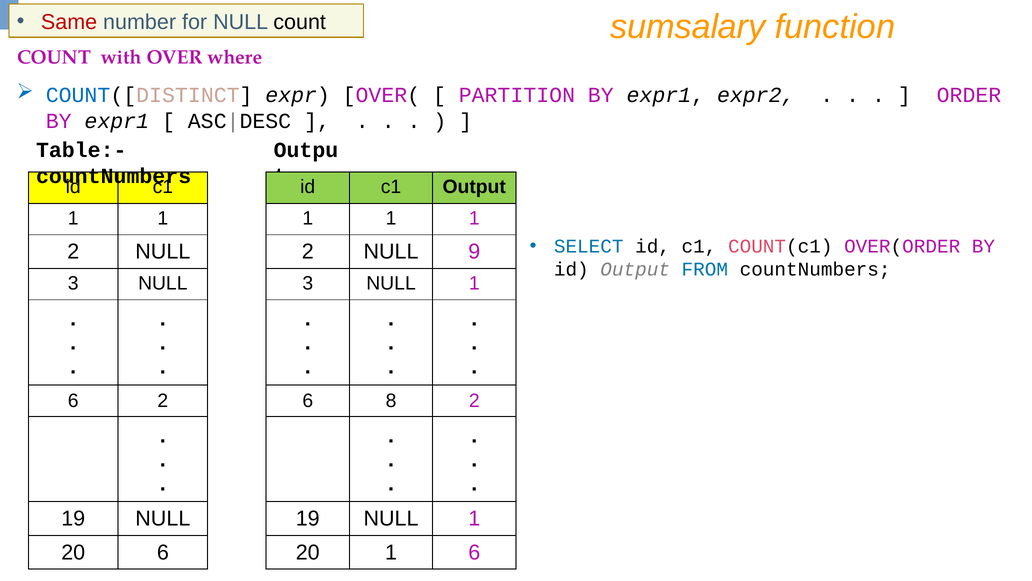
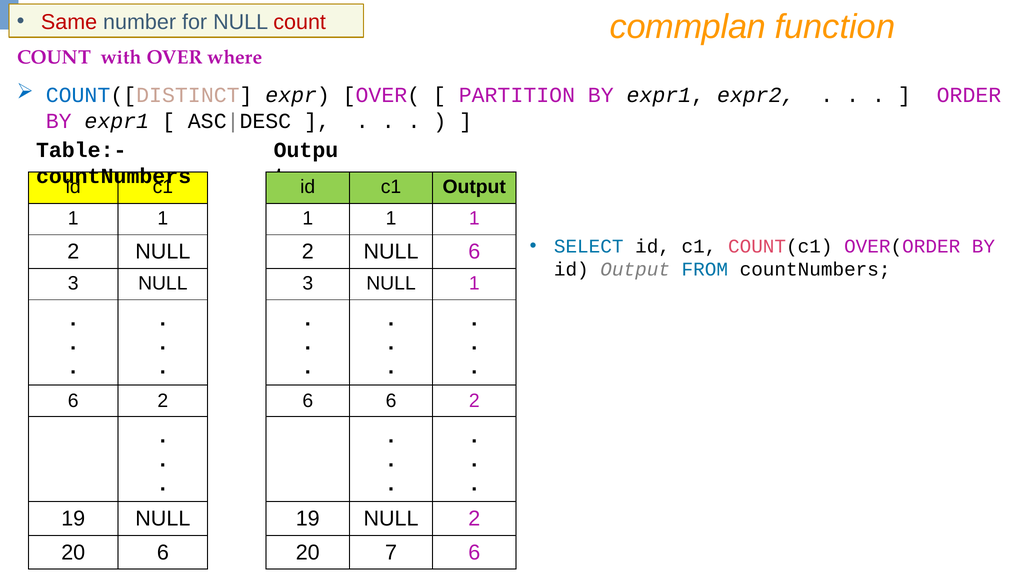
count at (300, 22) colour: black -> red
sumsalary: sumsalary -> commplan
NULL 9: 9 -> 6
6 8: 8 -> 6
19 NULL 1: 1 -> 2
20 1: 1 -> 7
